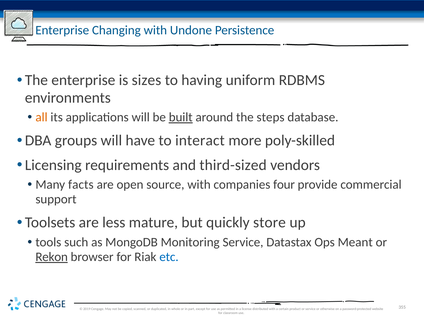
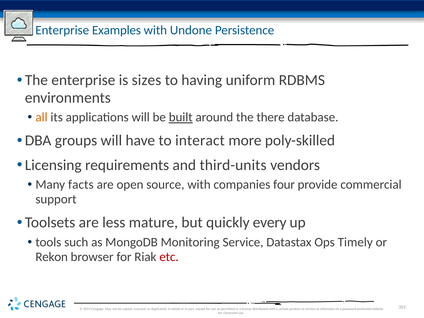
Changing: Changing -> Examples
steps: steps -> there
third-sized: third-sized -> third-units
store: store -> every
Meant: Meant -> Timely
Rekon underline: present -> none
etc colour: blue -> red
